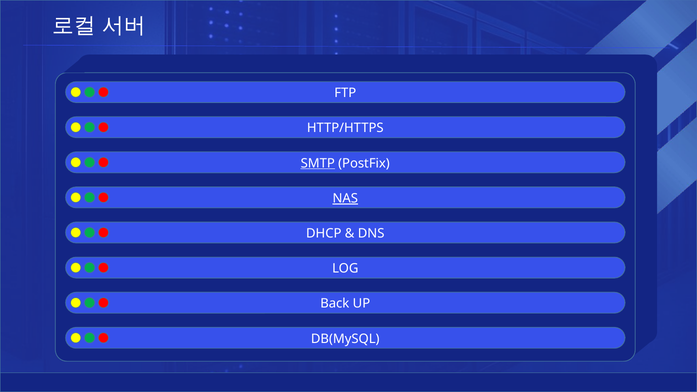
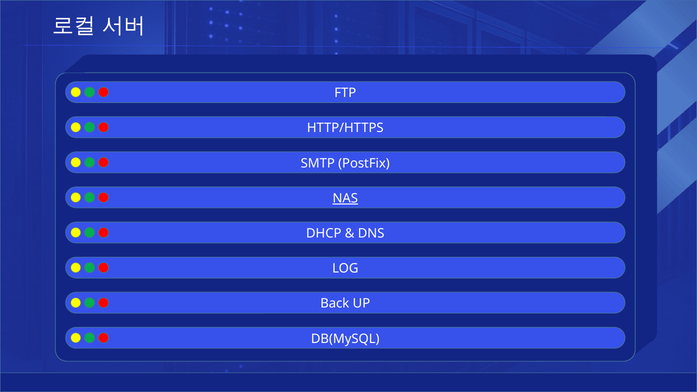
SMTP underline: present -> none
